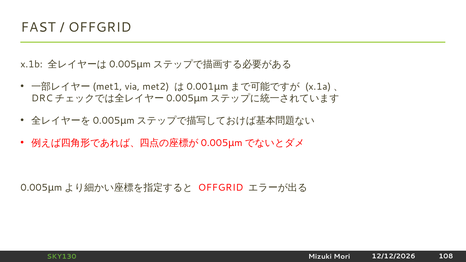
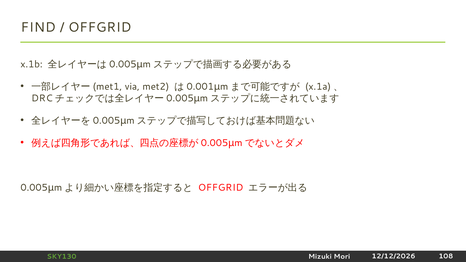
FAST: FAST -> FIND
